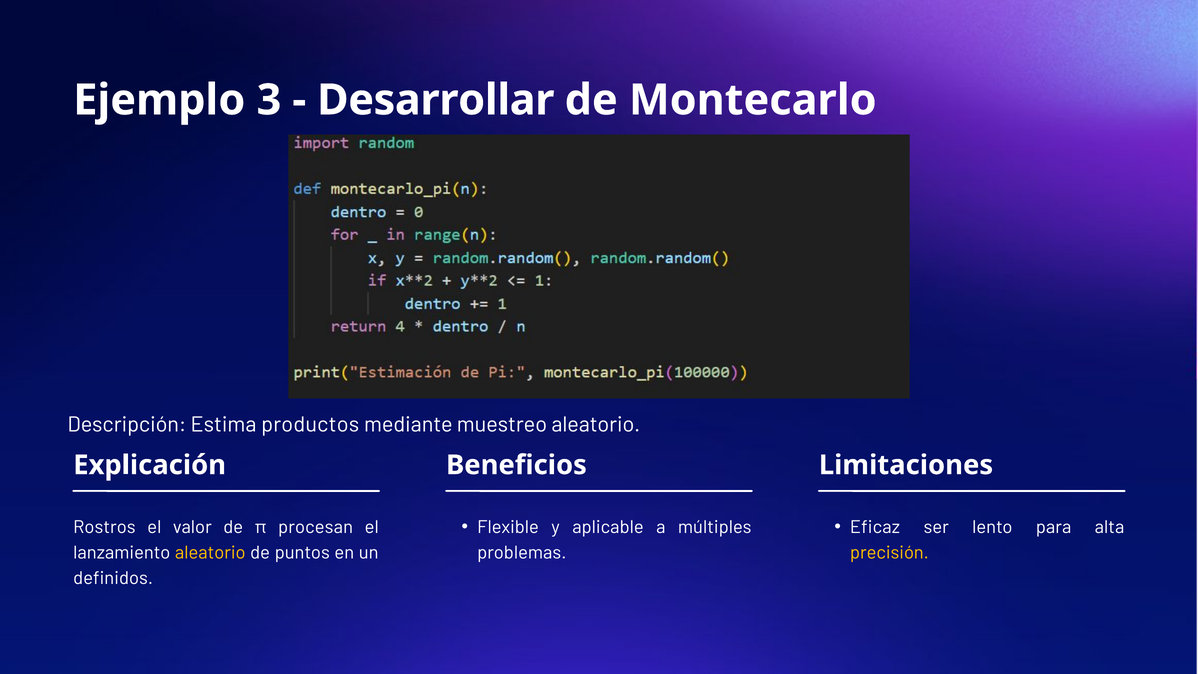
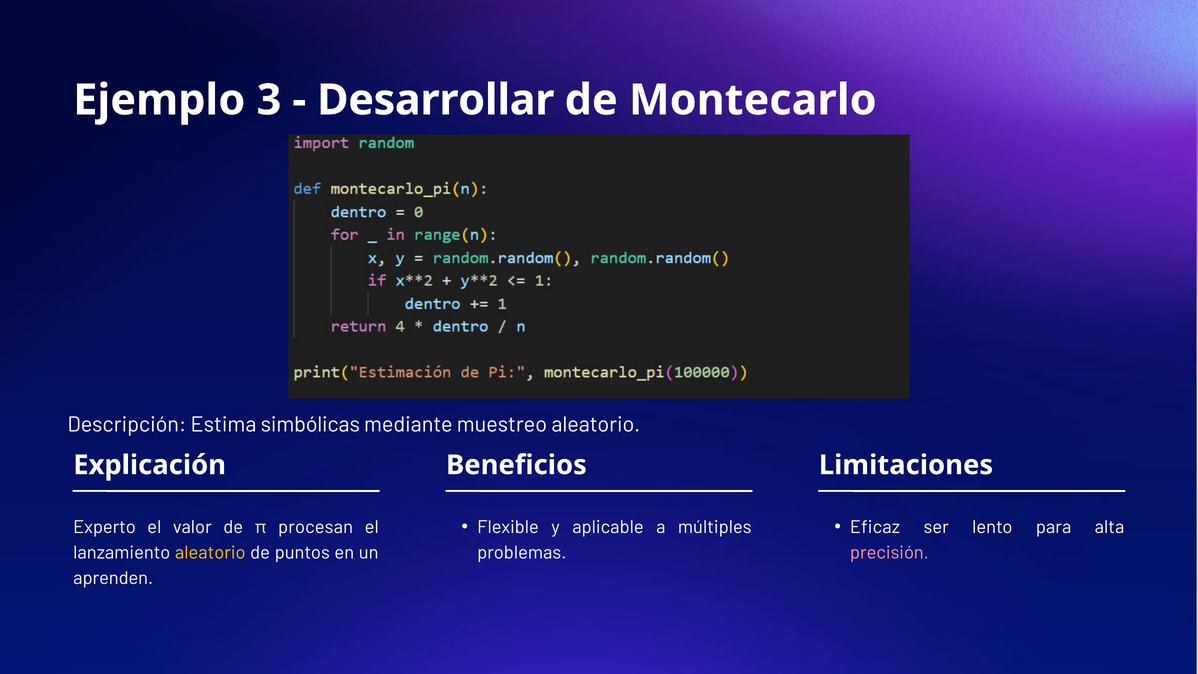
productos: productos -> simbólicas
Rostros: Rostros -> Experto
precisión colour: yellow -> pink
definidos: definidos -> aprenden
